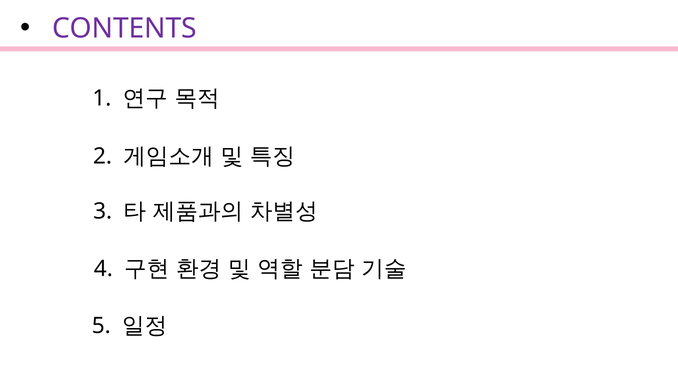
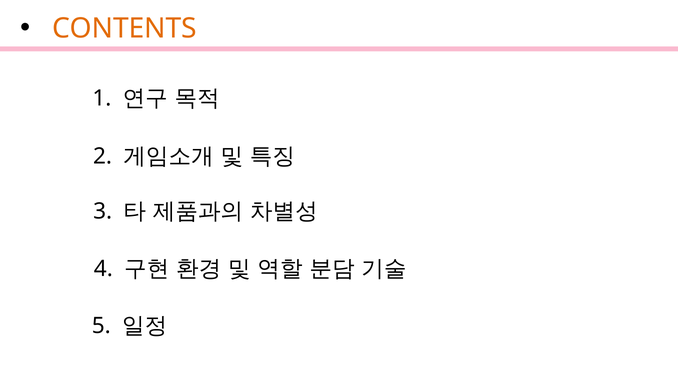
CONTENTS colour: purple -> orange
